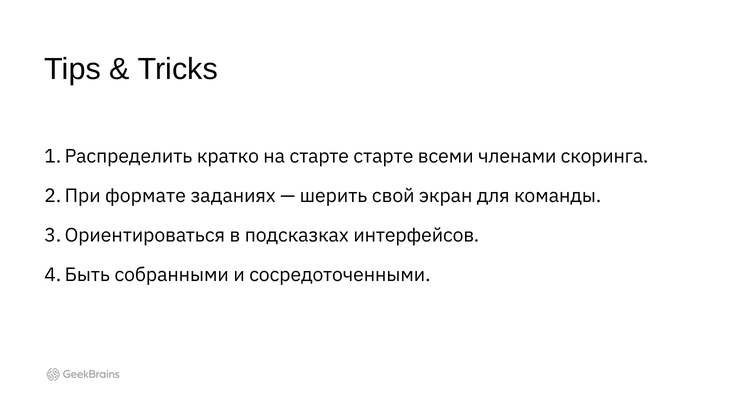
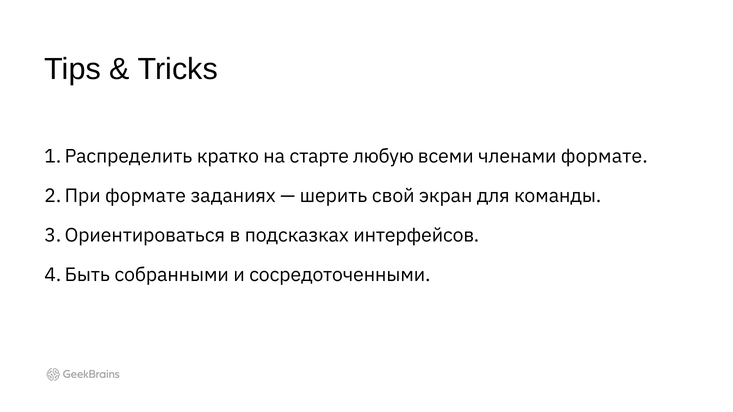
старте старте: старте -> любую
членами скоринга: скоринга -> формате
